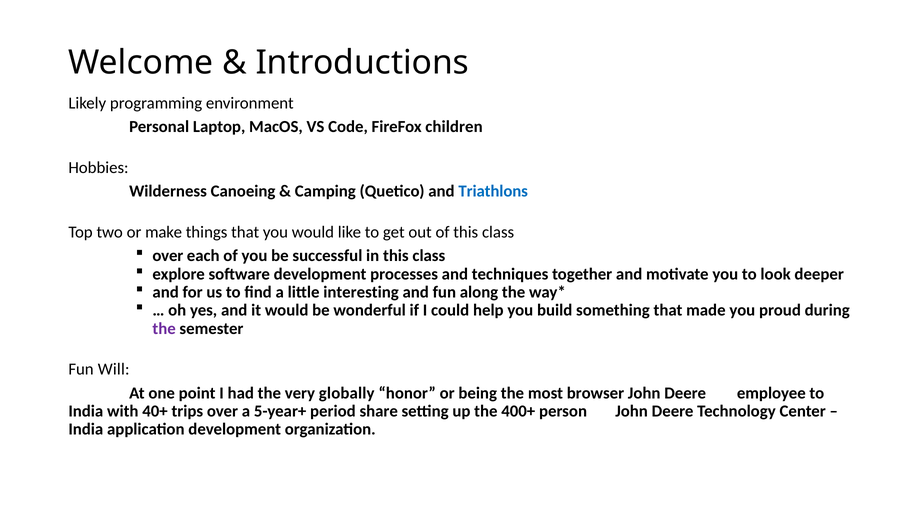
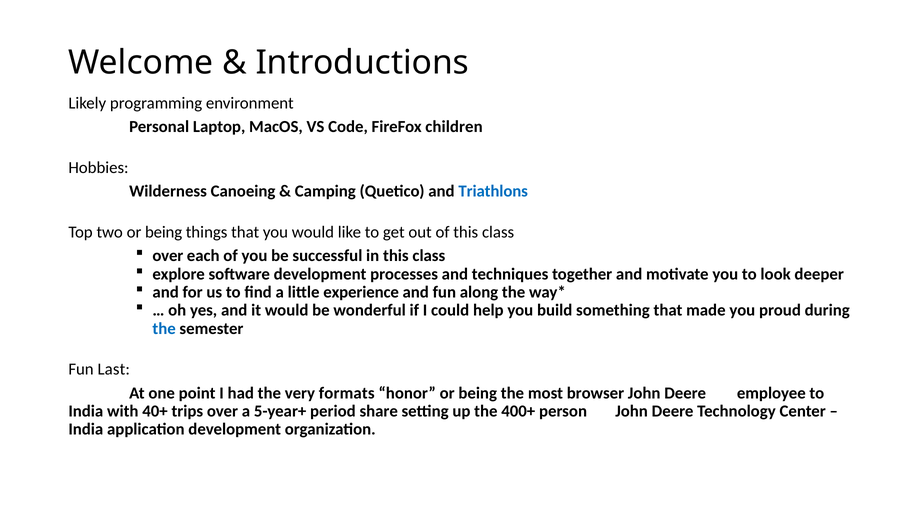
two or make: make -> being
interesting: interesting -> experience
the at (164, 328) colour: purple -> blue
Will: Will -> Last
globally: globally -> formats
